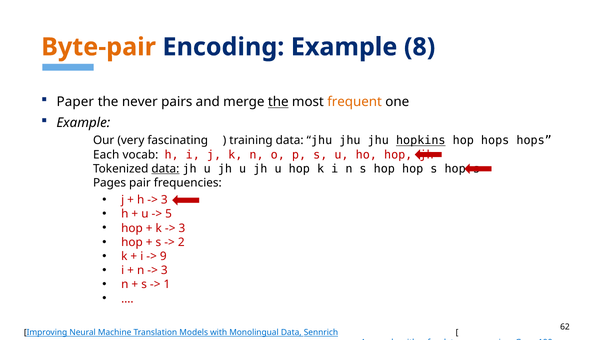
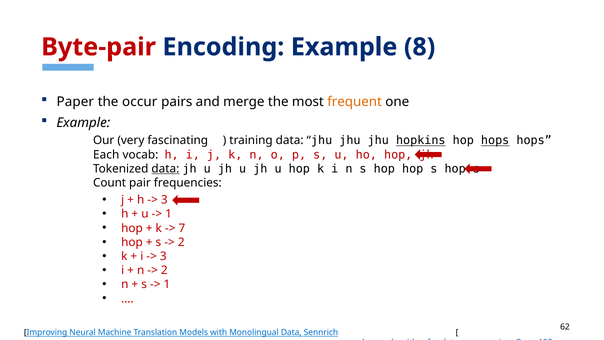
Byte-pair colour: orange -> red
never: never -> occur
the at (278, 102) underline: present -> none
hops at (495, 140) underline: none -> present
Pages: Pages -> Count
5 at (169, 214): 5 -> 1
3 at (182, 228): 3 -> 7
9 at (163, 256): 9 -> 3
3 at (164, 270): 3 -> 2
